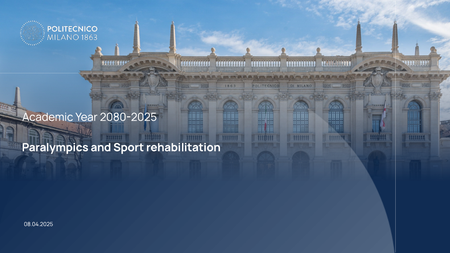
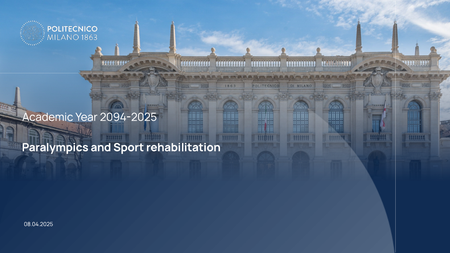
2080-2025: 2080-2025 -> 2094-2025
